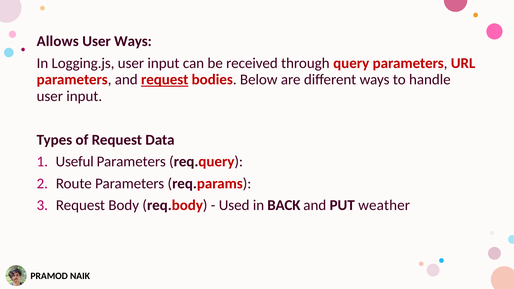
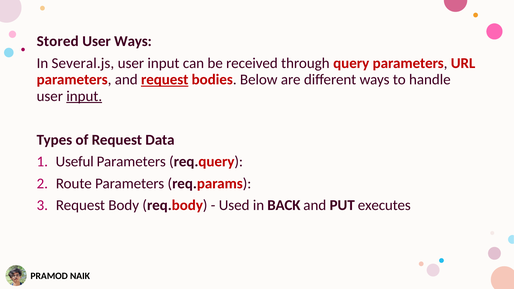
Allows: Allows -> Stored
Logging.js: Logging.js -> Several.js
input at (84, 96) underline: none -> present
weather: weather -> executes
